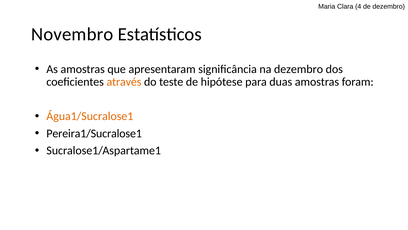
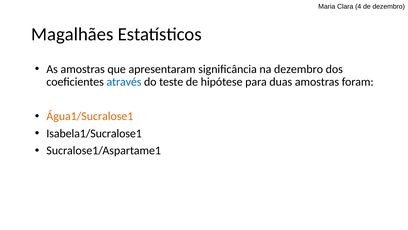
Novembro: Novembro -> Magalhães
através colour: orange -> blue
Pereira1/Sucralose1: Pereira1/Sucralose1 -> Isabela1/Sucralose1
